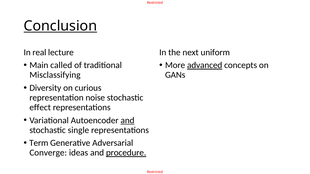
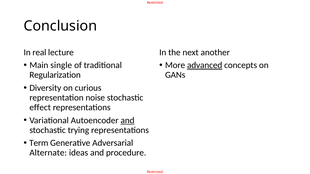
Conclusion underline: present -> none
uniform: uniform -> another
called: called -> single
Misclassifying: Misclassifying -> Regularization
single: single -> trying
Converge: Converge -> Alternate
procedure underline: present -> none
